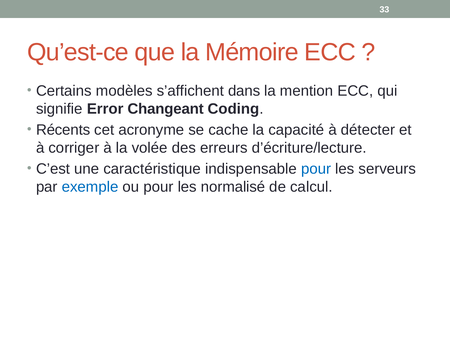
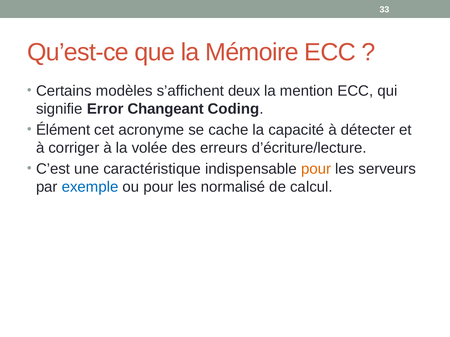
dans: dans -> deux
Récents: Récents -> Élément
pour at (316, 169) colour: blue -> orange
